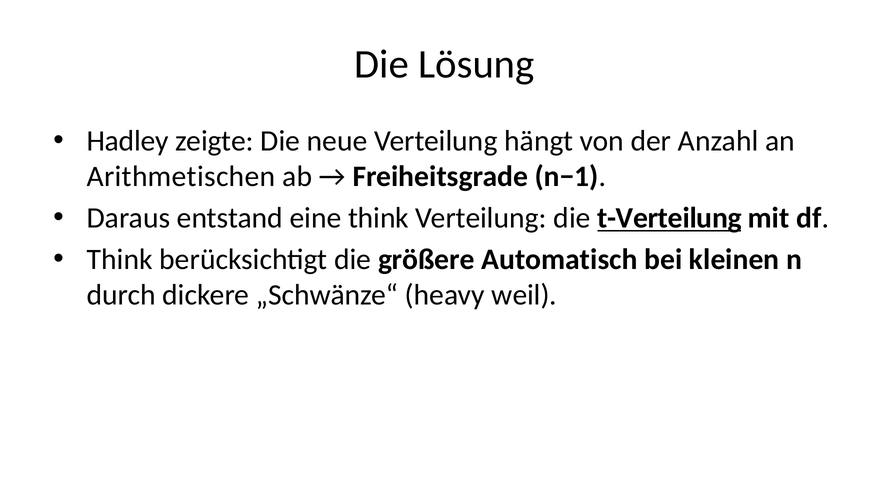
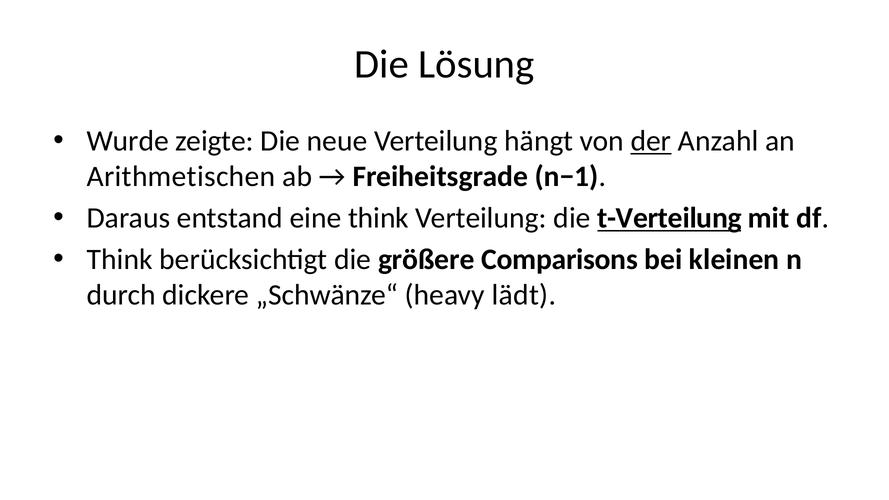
Hadley: Hadley -> Wurde
der underline: none -> present
Automatisch: Automatisch -> Comparisons
weil: weil -> lädt
